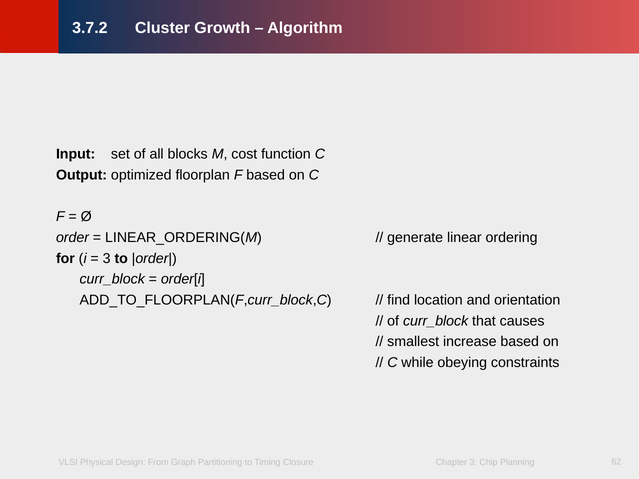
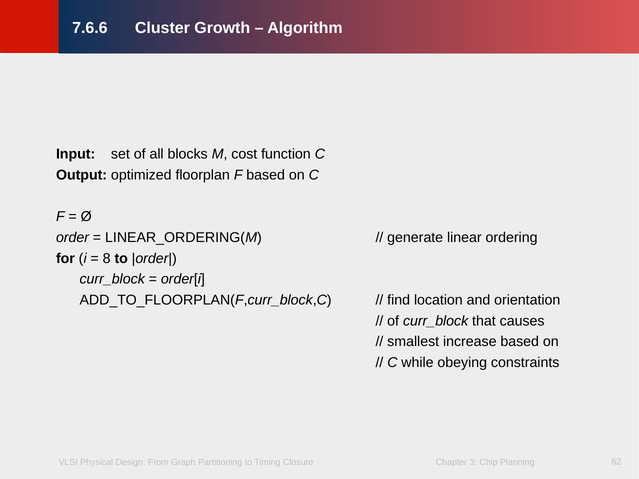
3.7.2: 3.7.2 -> 7.6.6
3 at (107, 259): 3 -> 8
